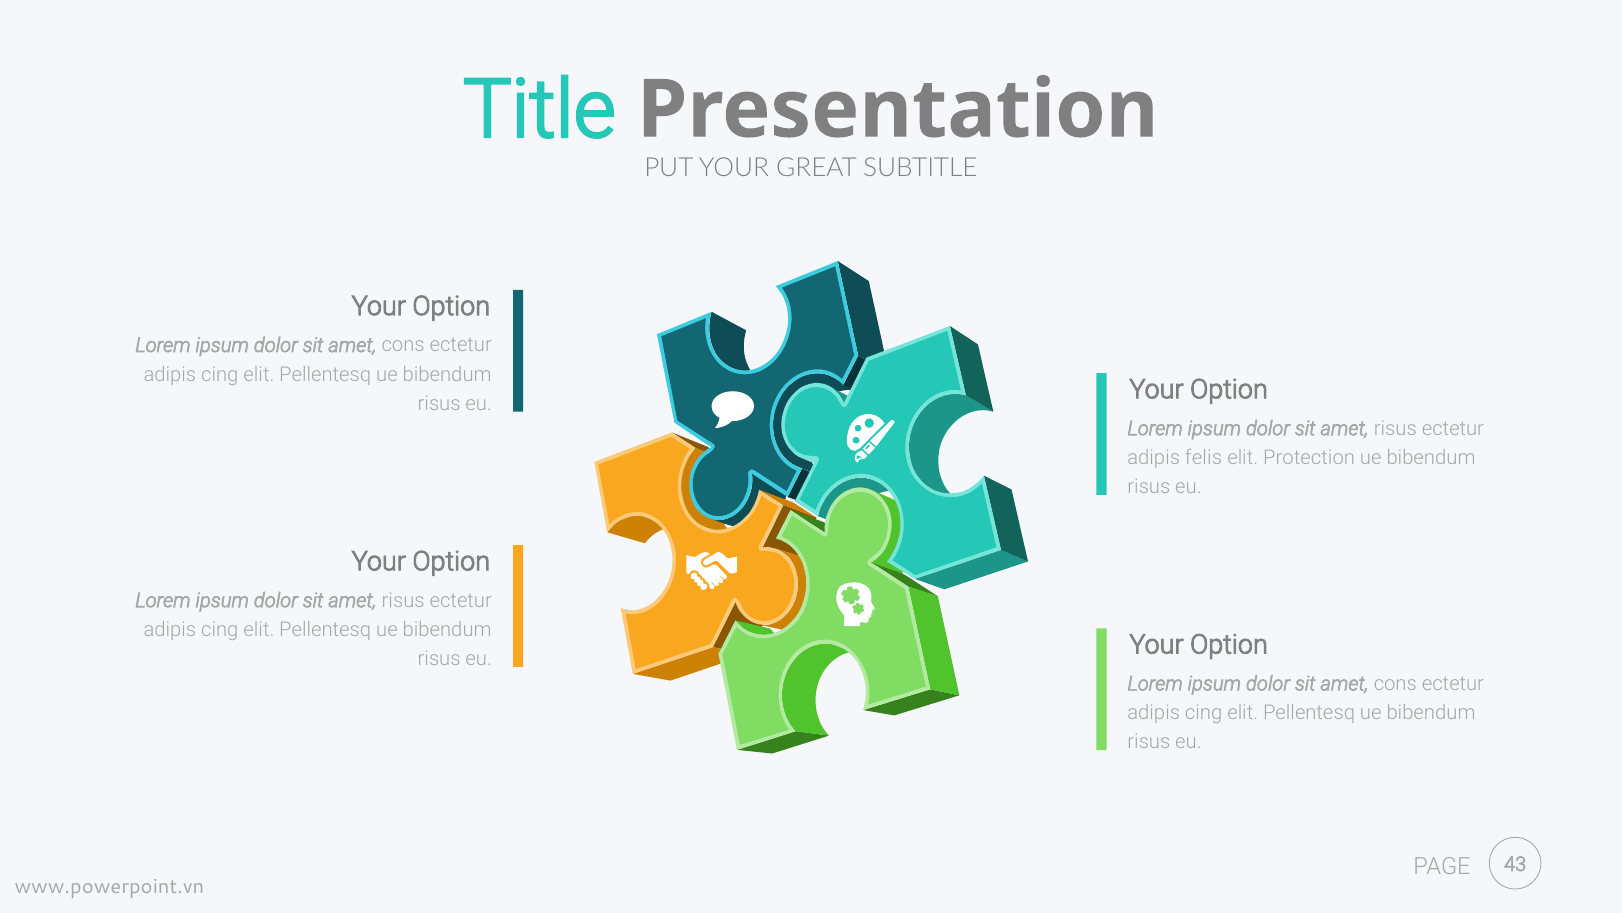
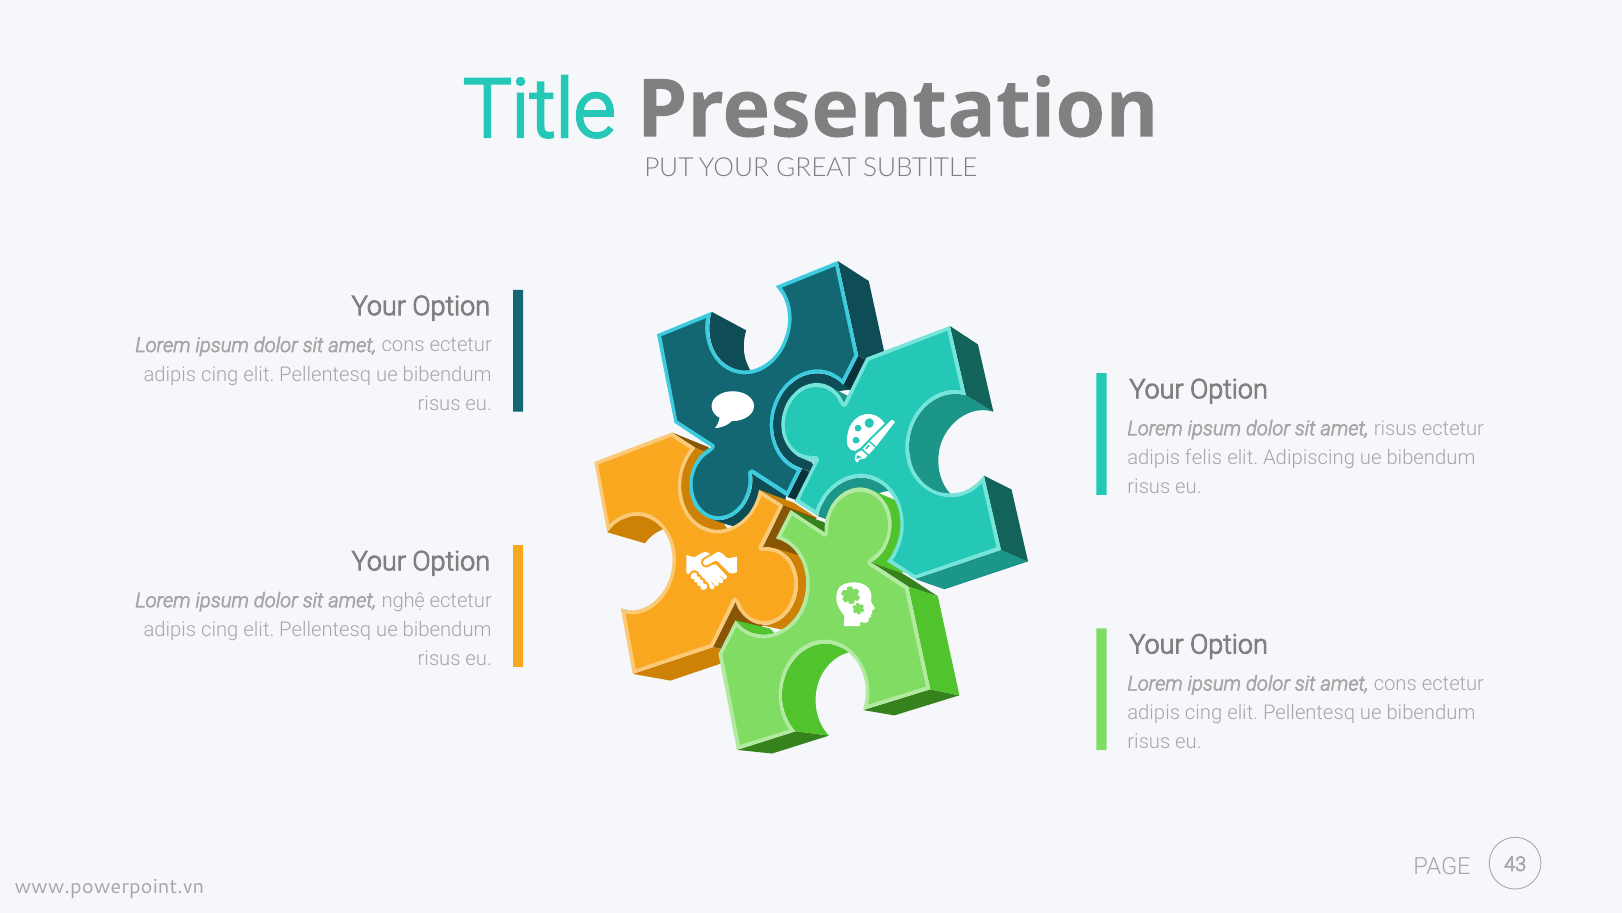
Protection: Protection -> Adipiscing
risus at (403, 600): risus -> nghệ
